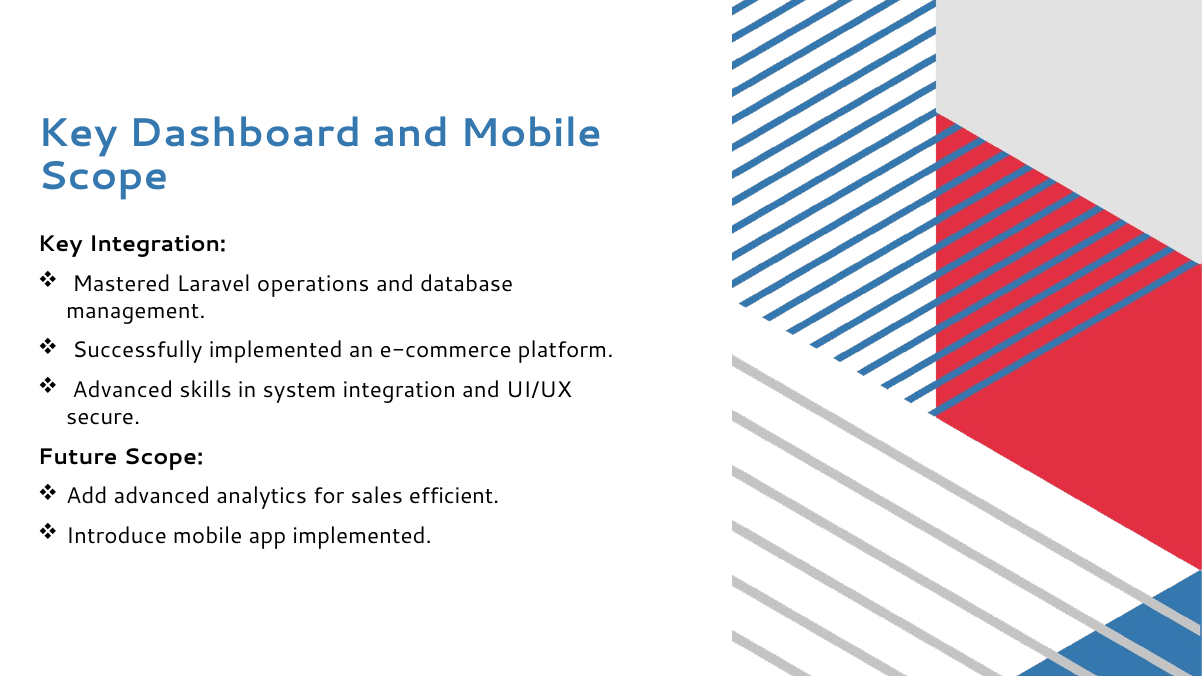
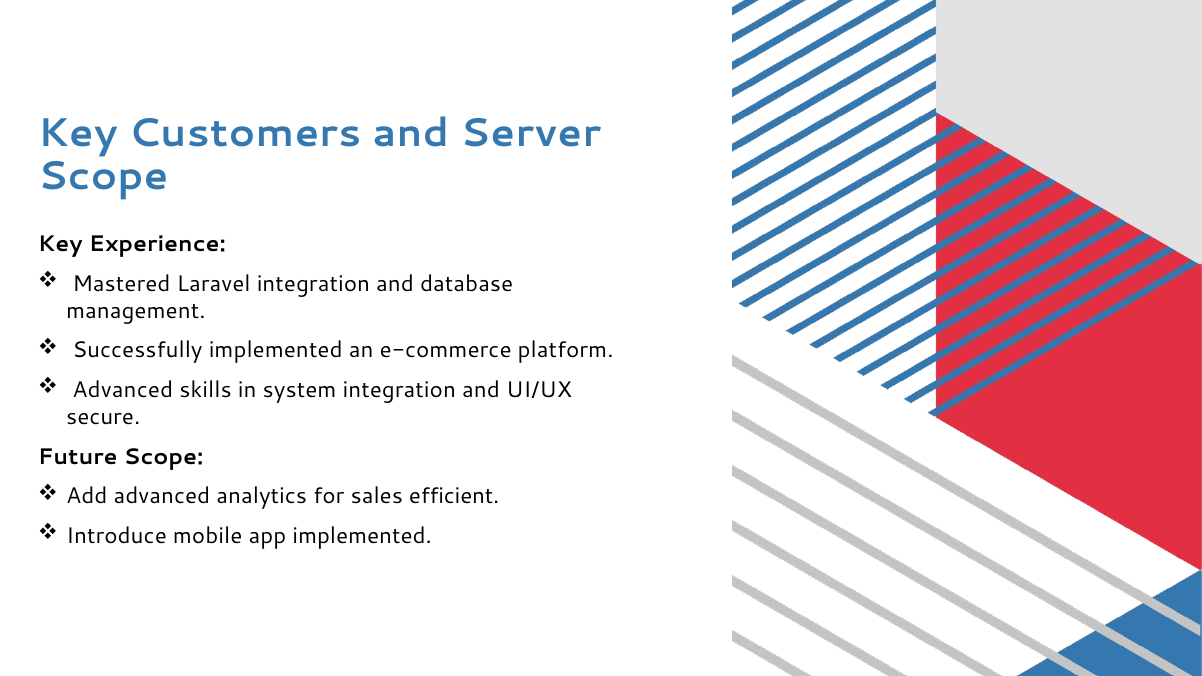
Dashboard: Dashboard -> Customers
and Mobile: Mobile -> Server
Key Integration: Integration -> Experience
Laravel operations: operations -> integration
